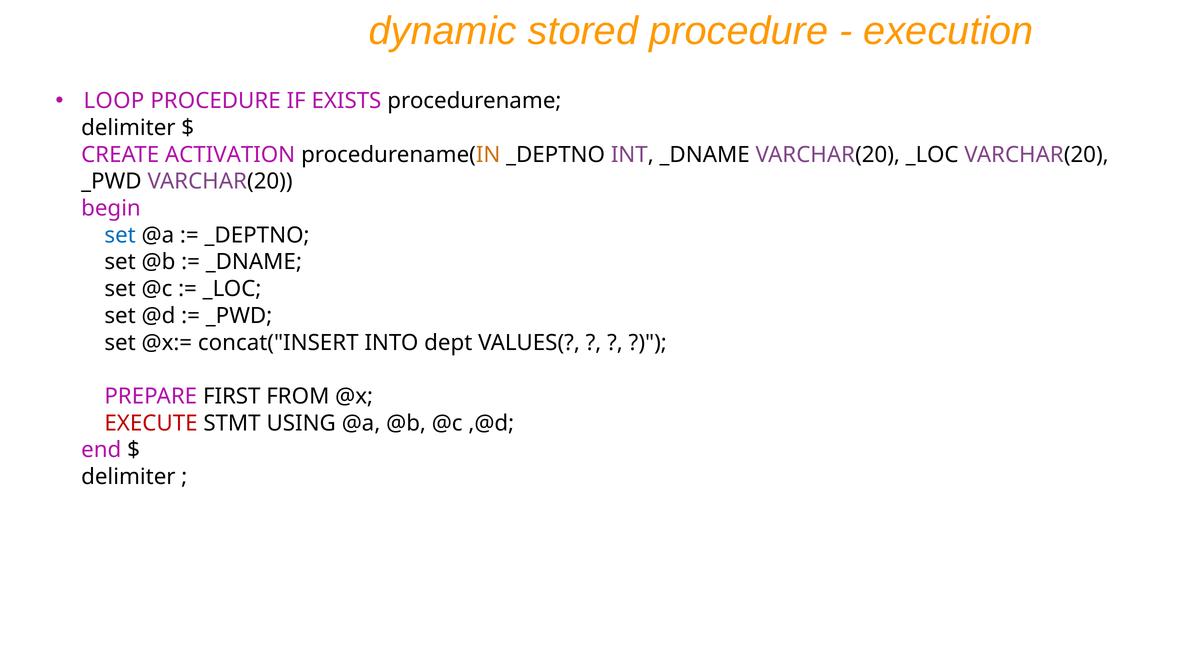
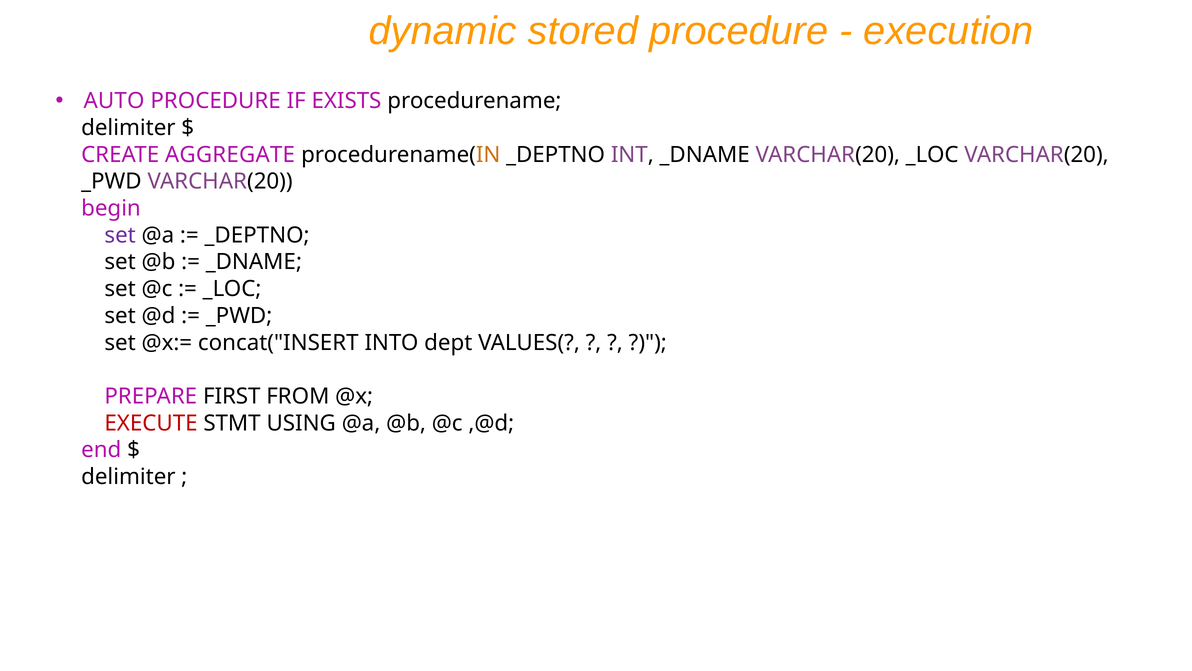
LOOP: LOOP -> AUTO
ACTIVATION: ACTIVATION -> AGGREGATE
set at (120, 235) colour: blue -> purple
